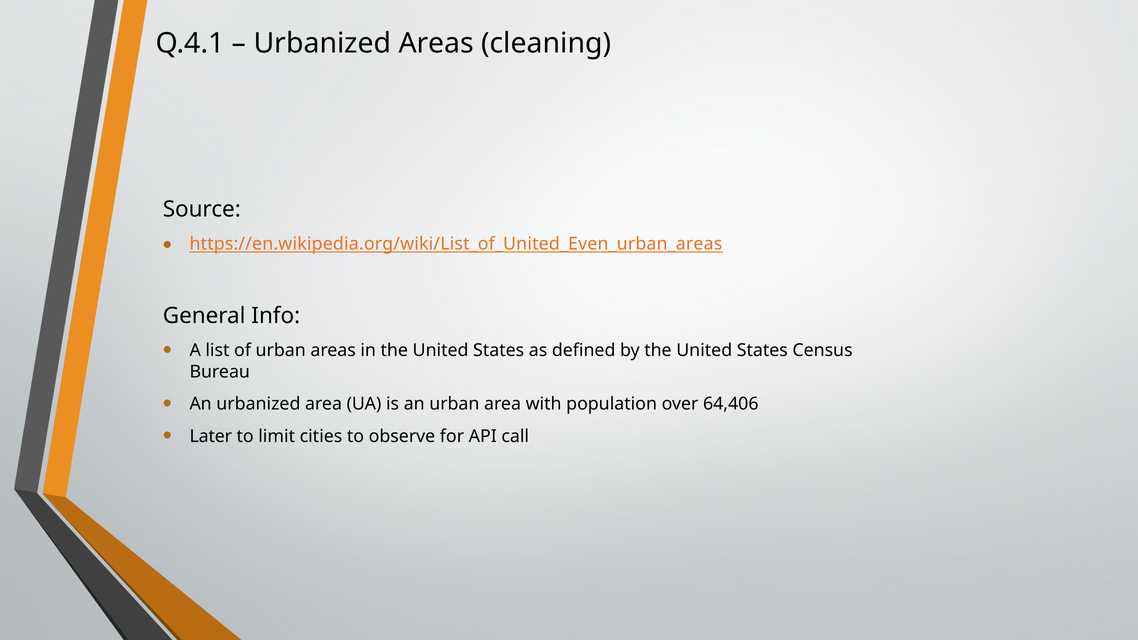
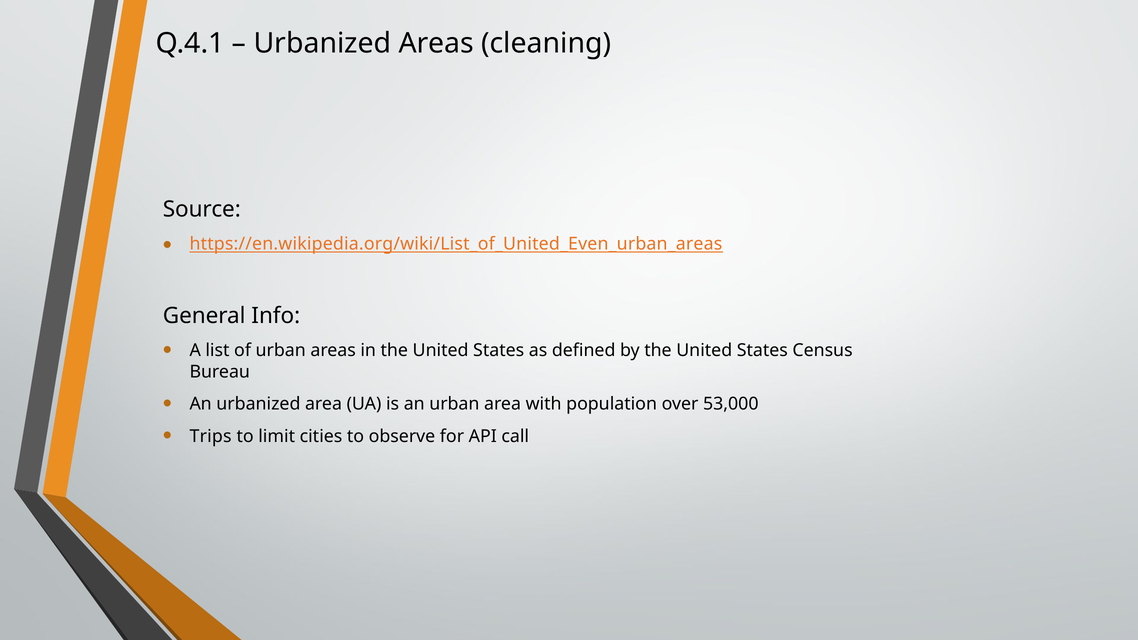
64,406: 64,406 -> 53,000
Later: Later -> Trips
